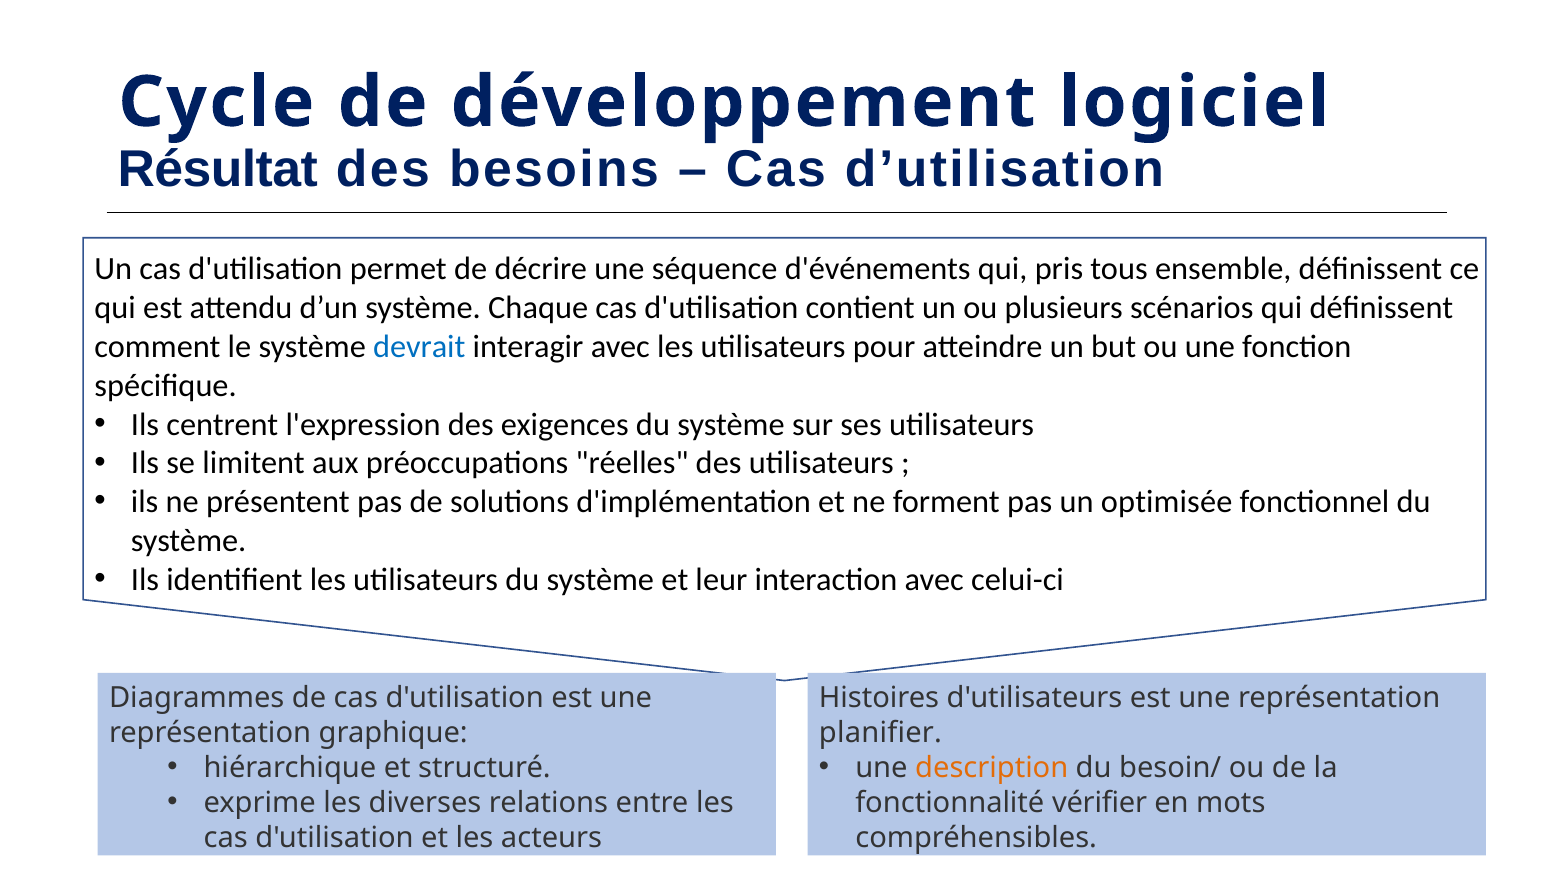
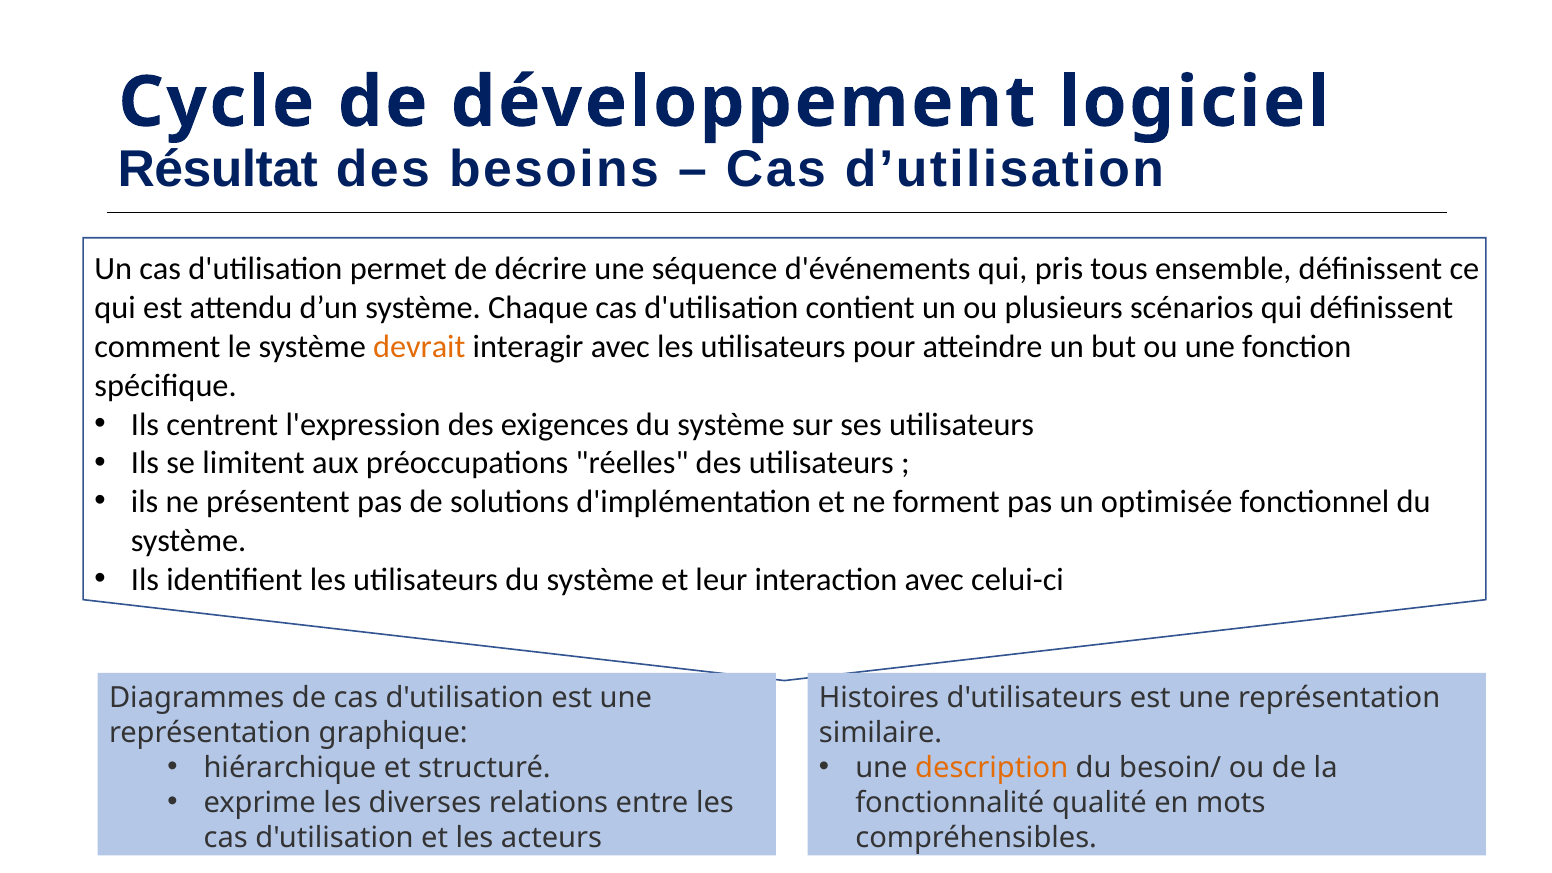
devrait colour: blue -> orange
planifier: planifier -> similaire
vérifier: vérifier -> qualité
